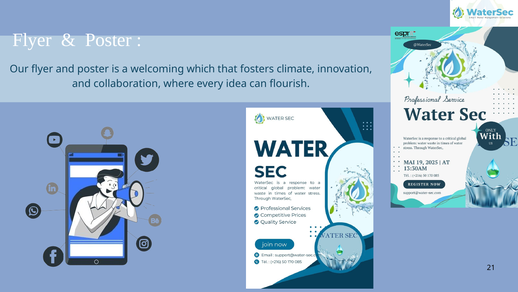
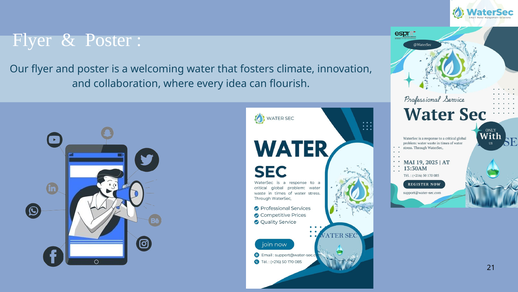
which: which -> water
